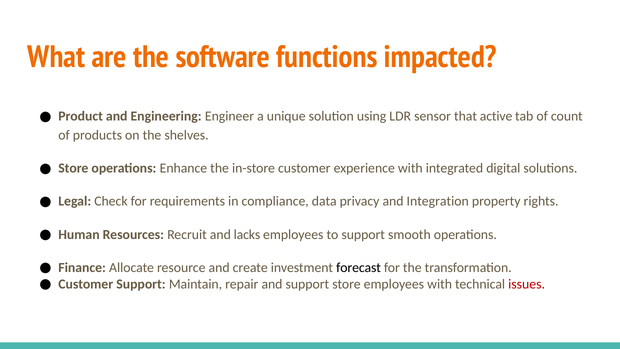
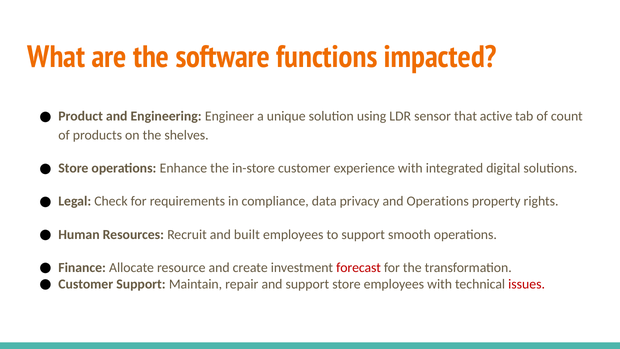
and Integration: Integration -> Operations
lacks: lacks -> built
forecast colour: black -> red
